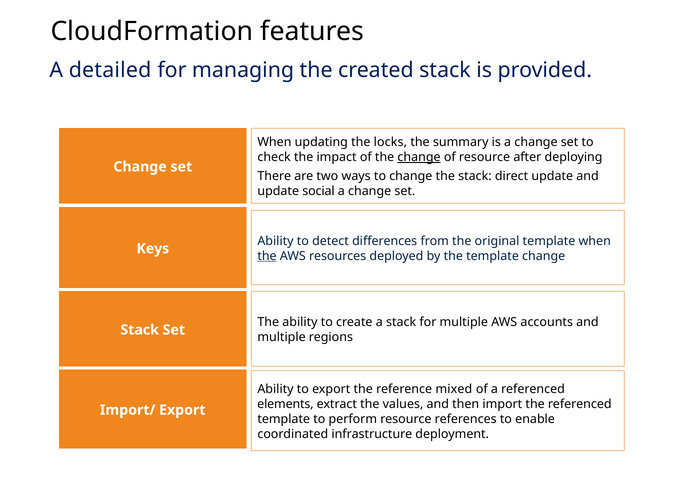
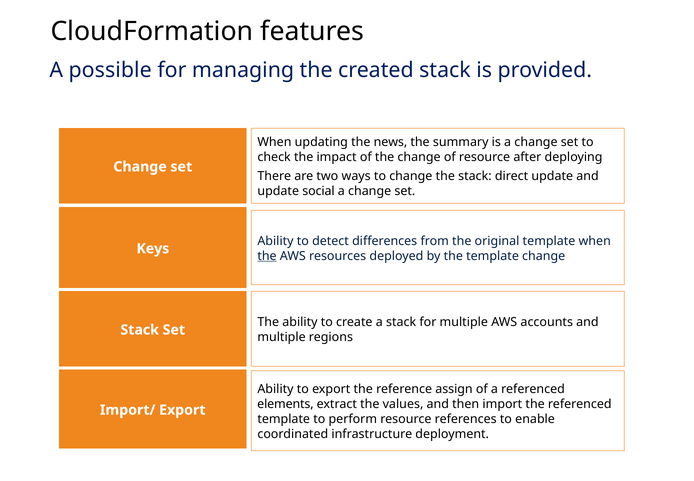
detailed: detailed -> possible
locks: locks -> news
change at (419, 157) underline: present -> none
mixed: mixed -> assign
